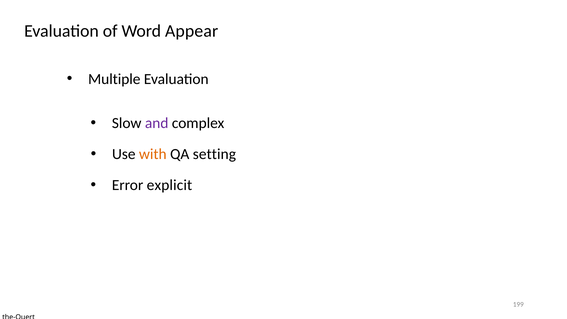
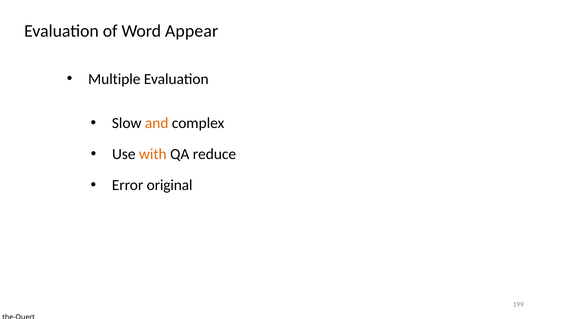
and colour: purple -> orange
setting: setting -> reduce
explicit: explicit -> original
